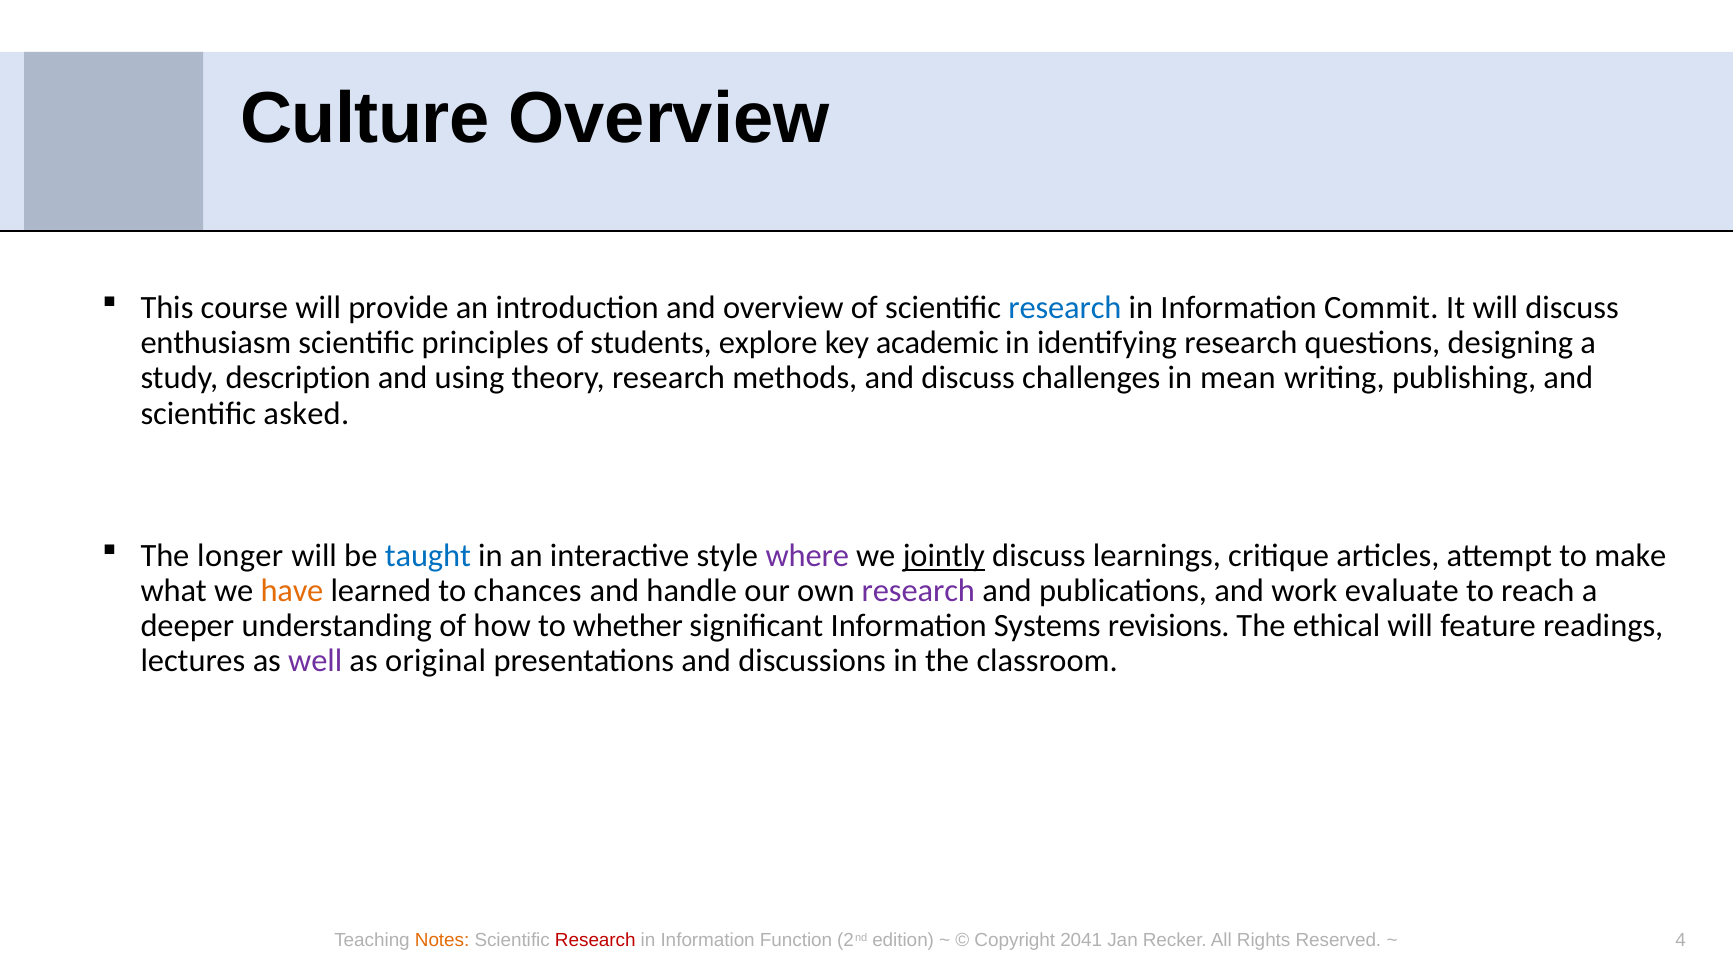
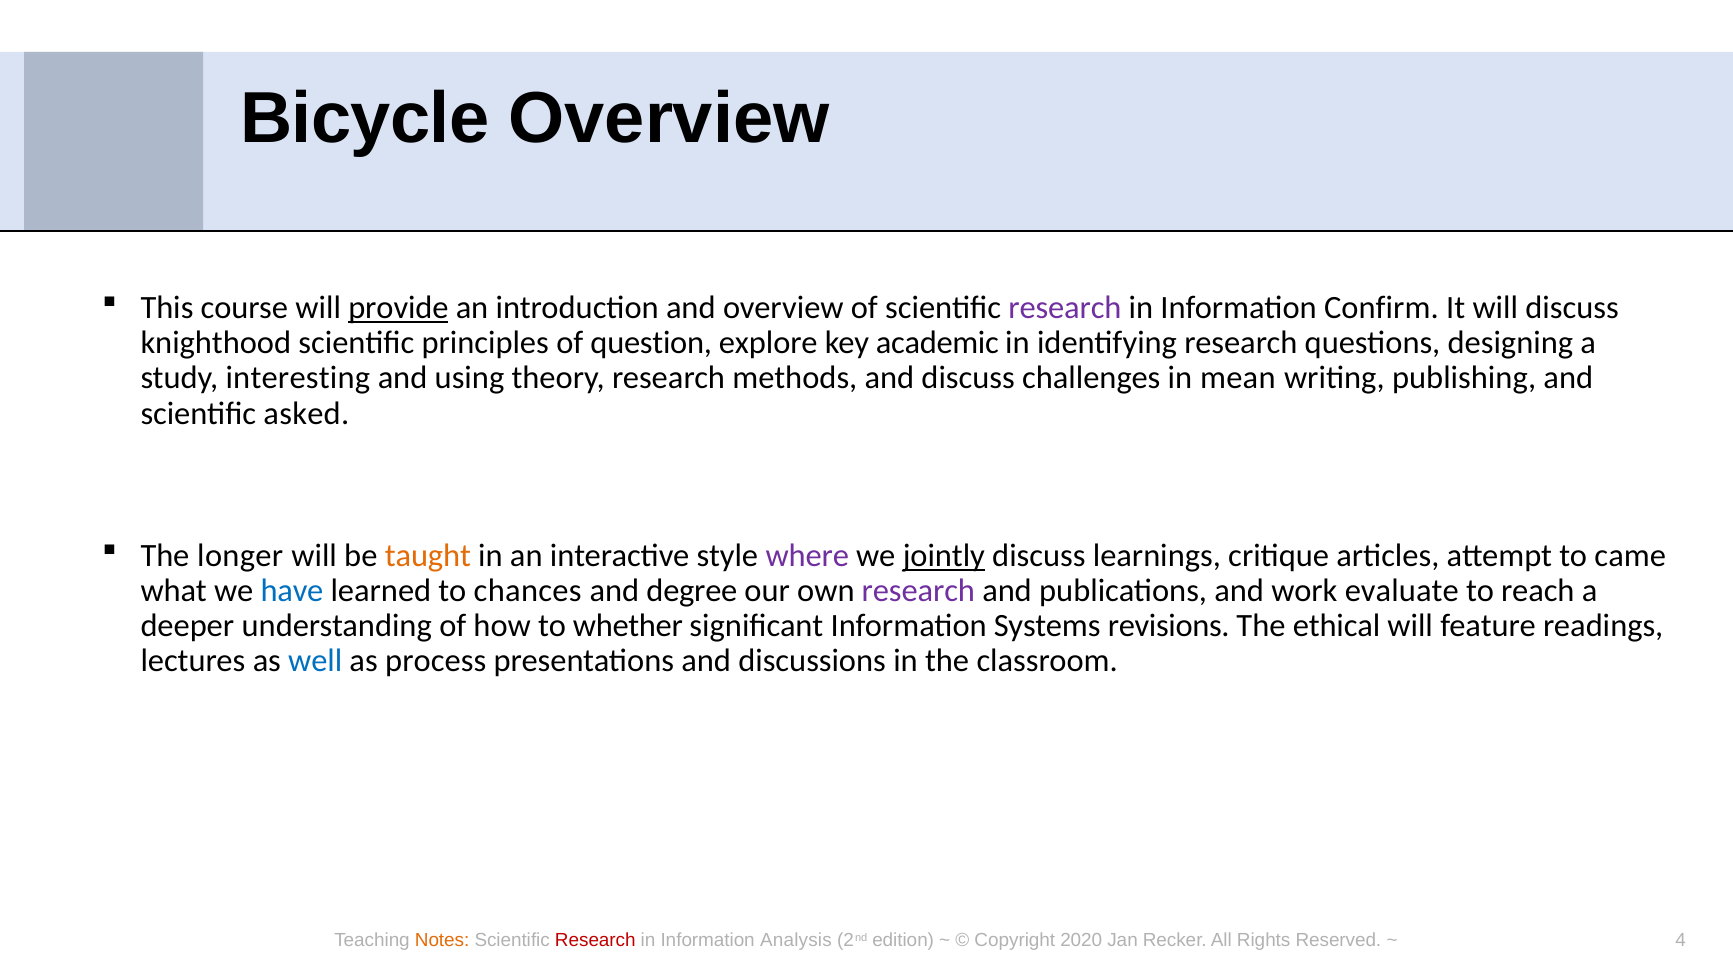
Culture: Culture -> Bicycle
provide underline: none -> present
research at (1065, 308) colour: blue -> purple
Commit: Commit -> Confirm
enthusiasm: enthusiasm -> knighthood
students: students -> question
description: description -> interesting
taught colour: blue -> orange
make: make -> came
have colour: orange -> blue
handle: handle -> degree
well colour: purple -> blue
original: original -> process
Function: Function -> Analysis
2041: 2041 -> 2020
